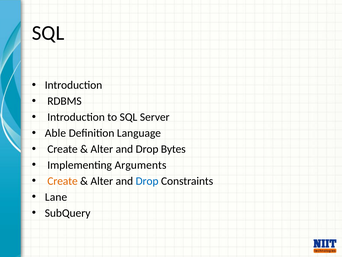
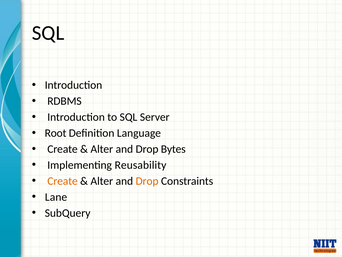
Able: Able -> Root
Arguments: Arguments -> Reusability
Drop at (147, 181) colour: blue -> orange
